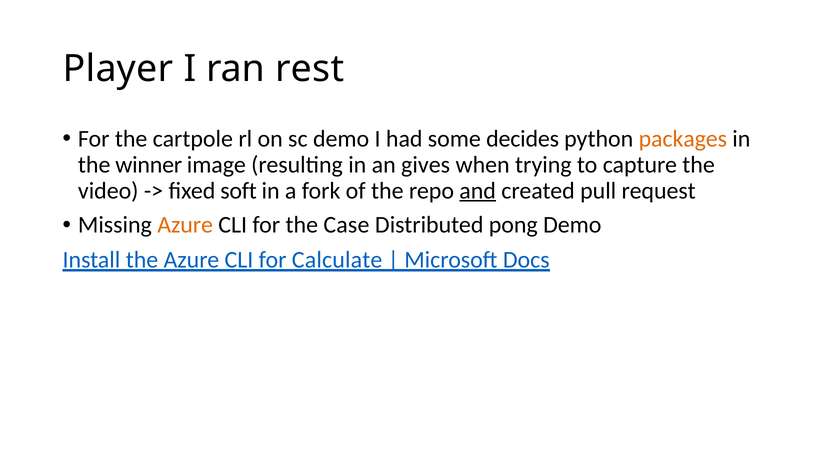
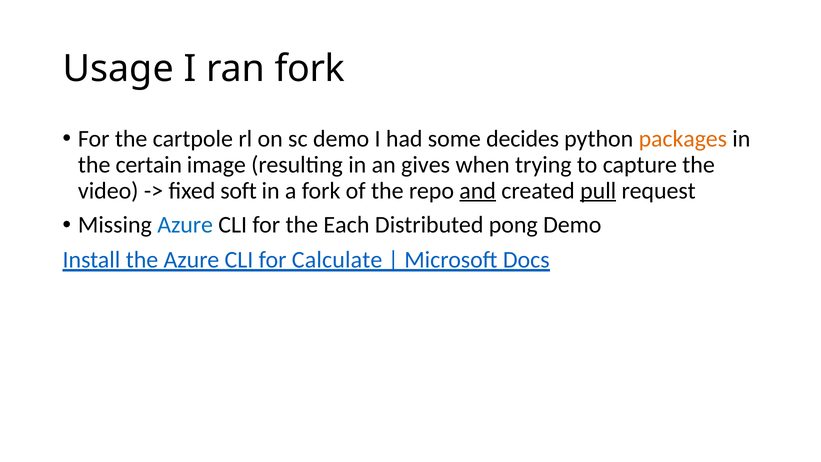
Player: Player -> Usage
ran rest: rest -> fork
winner: winner -> certain
pull underline: none -> present
Azure at (185, 225) colour: orange -> blue
Case: Case -> Each
